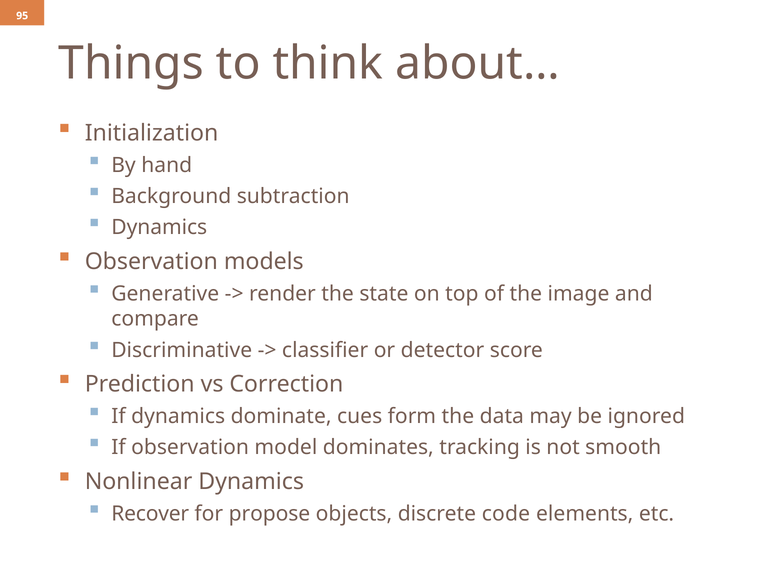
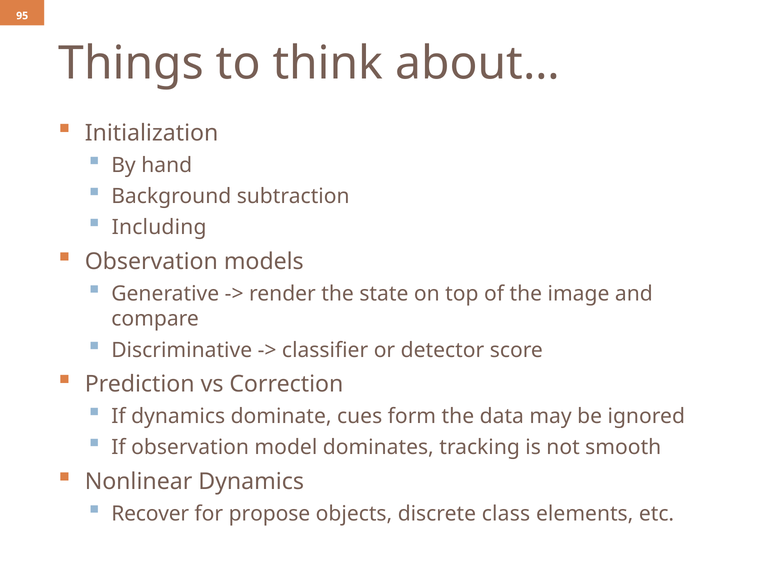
Dynamics at (159, 227): Dynamics -> Including
code: code -> class
